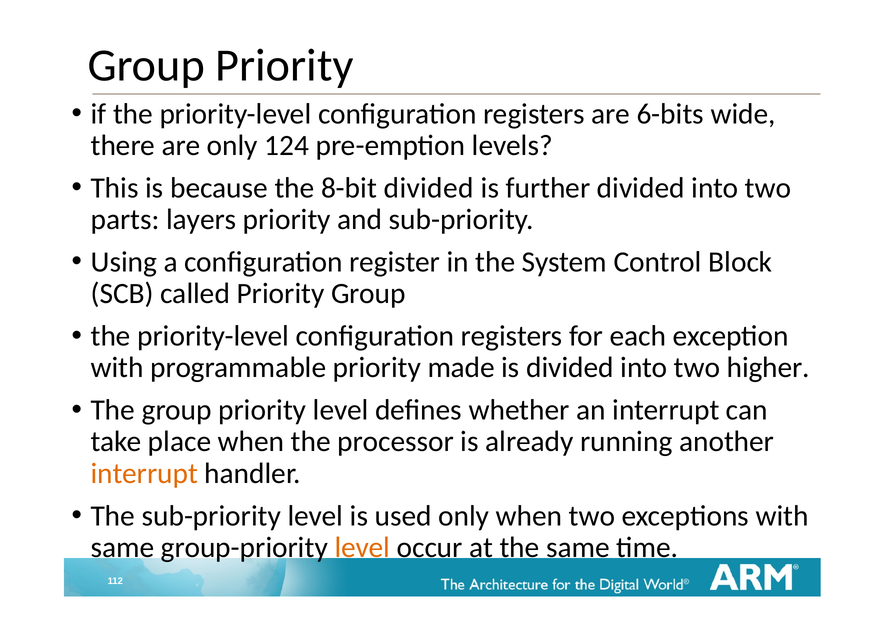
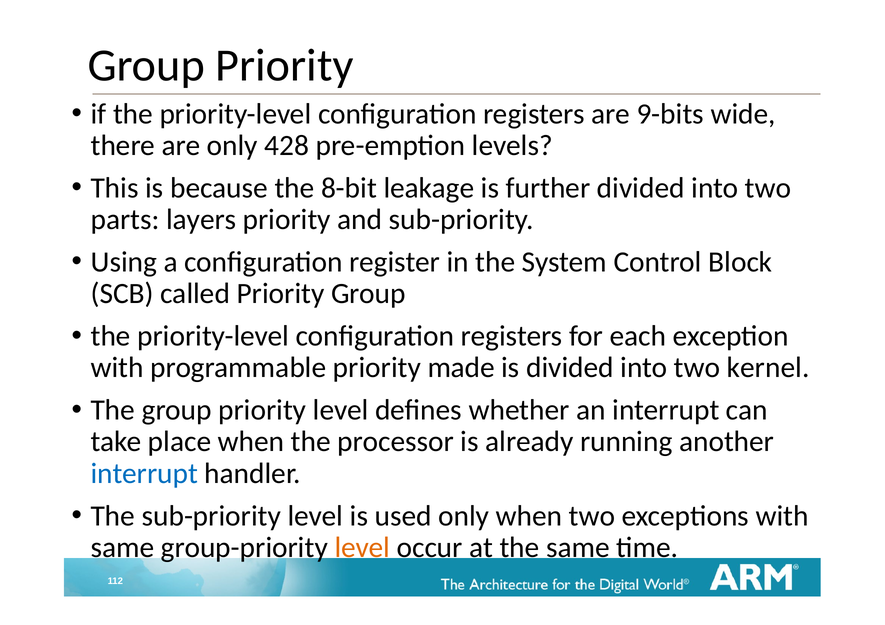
6-bits: 6-bits -> 9-bits
124: 124 -> 428
8-bit divided: divided -> leakage
higher: higher -> kernel
interrupt at (144, 474) colour: orange -> blue
